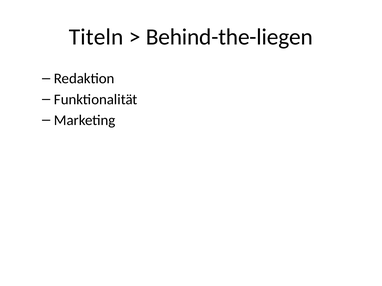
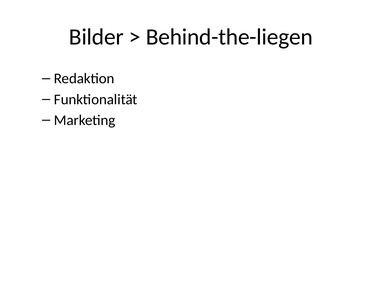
Titeln: Titeln -> Bilder
